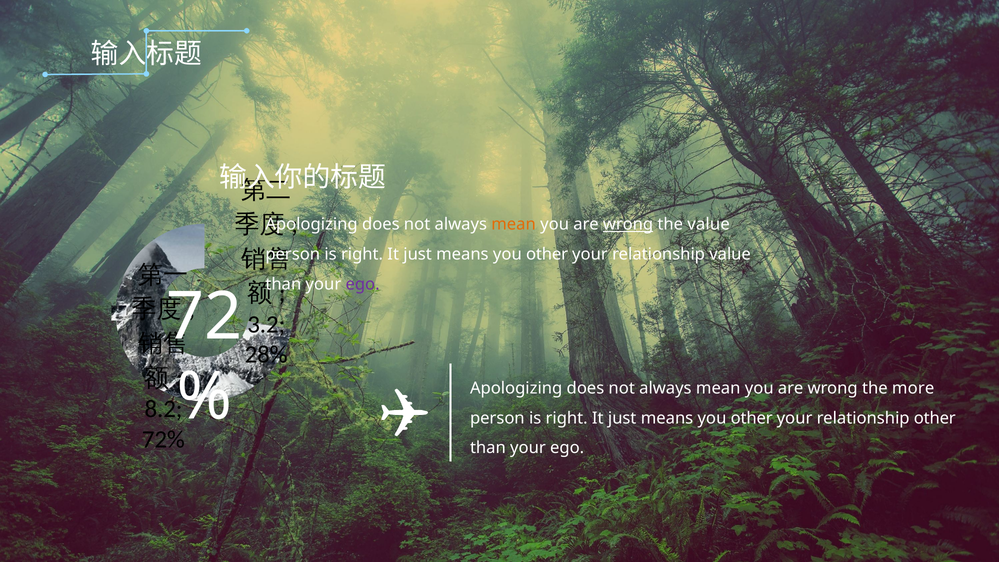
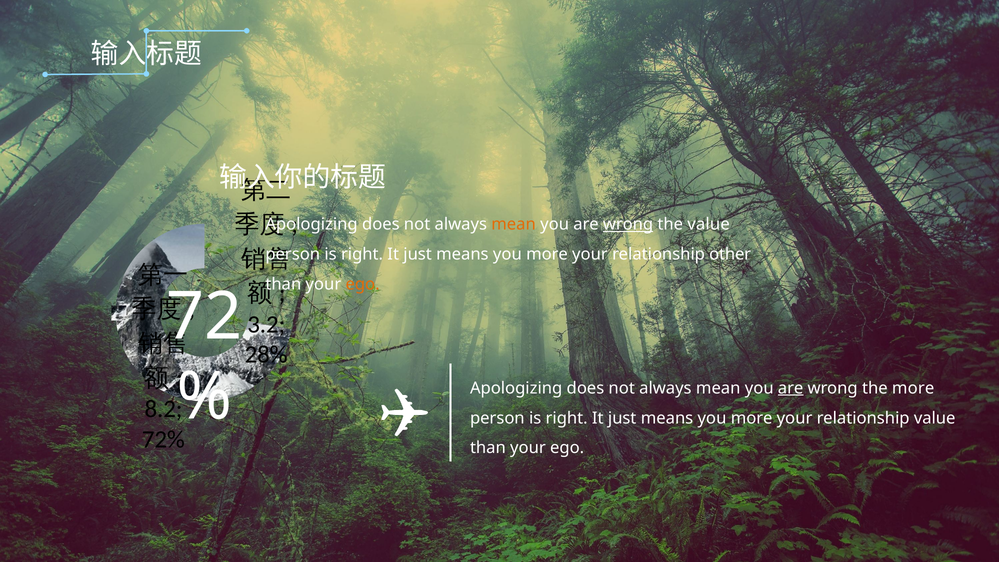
other at (547, 254): other -> more
relationship value: value -> other
ego at (363, 284) colour: purple -> orange
are at (791, 388) underline: none -> present
other at (752, 418): other -> more
relationship other: other -> value
